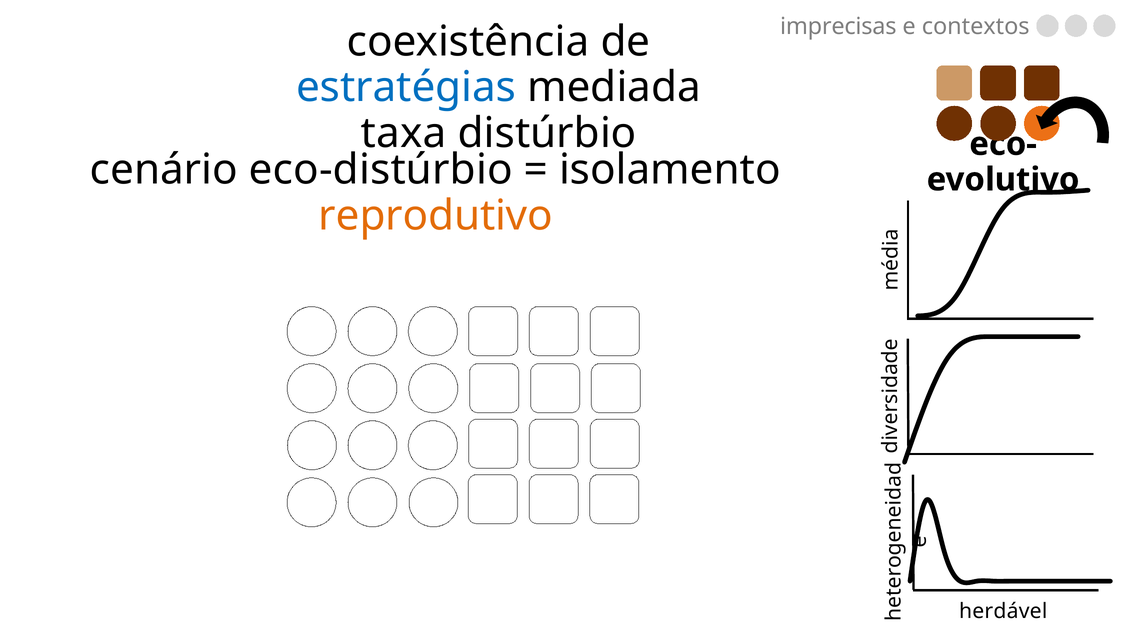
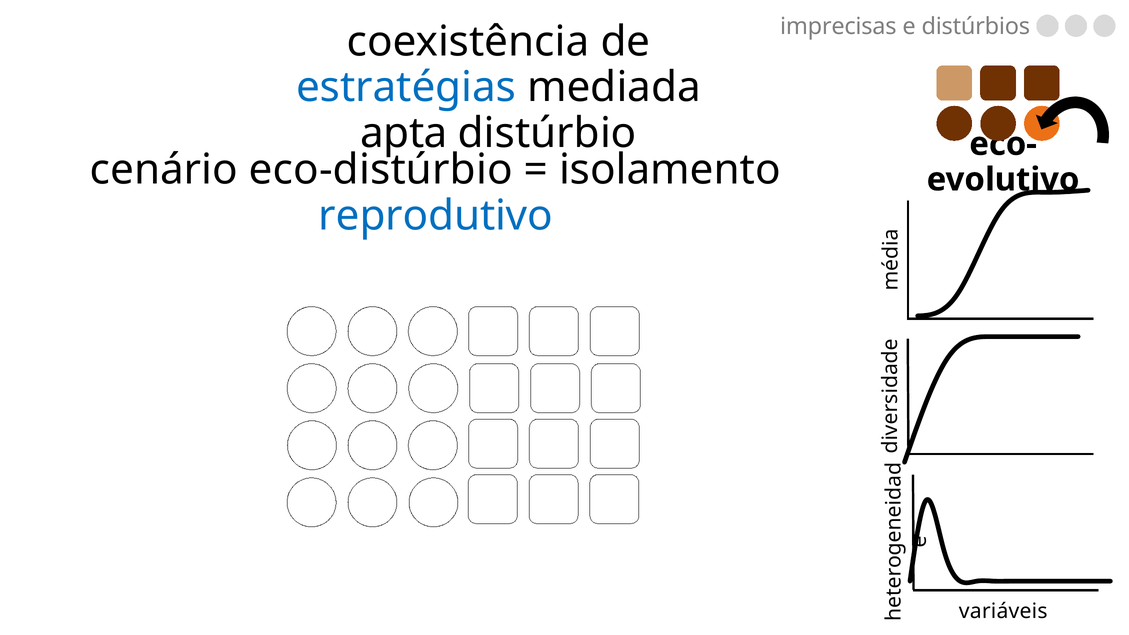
contextos: contextos -> distúrbios
taxa: taxa -> apta
reprodutivo colour: orange -> blue
herdável: herdável -> variáveis
